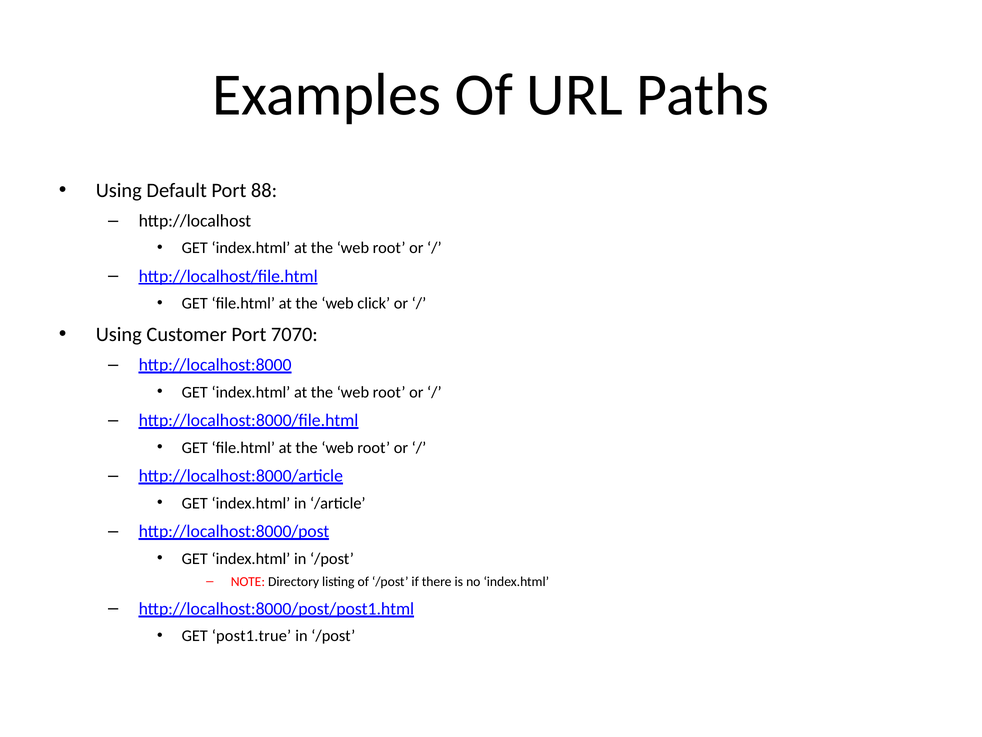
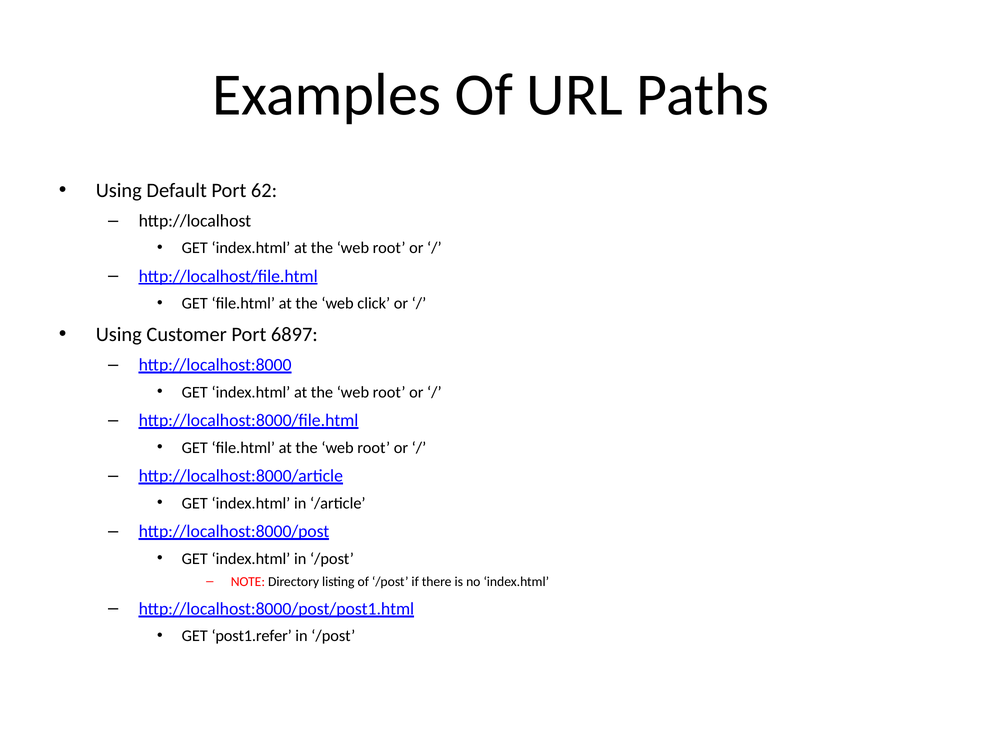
88: 88 -> 62
7070: 7070 -> 6897
post1.true: post1.true -> post1.refer
